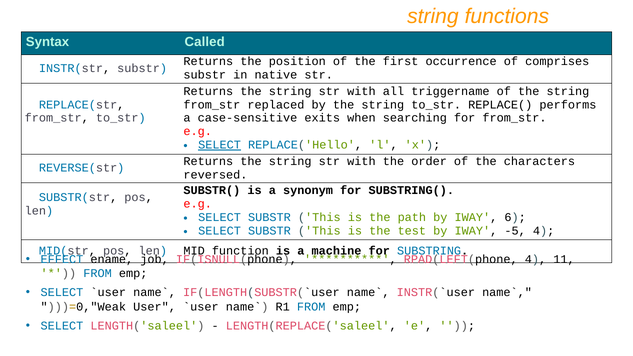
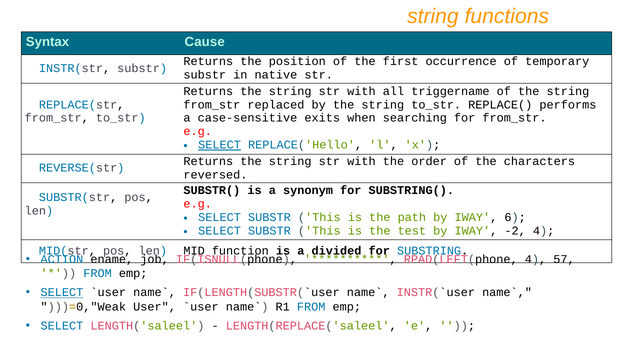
Called: Called -> Cause
comprises: comprises -> temporary
-5: -5 -> -2
machine: machine -> divided
EFFECT: EFFECT -> ACTION
11: 11 -> 57
SELECT at (62, 293) underline: none -> present
